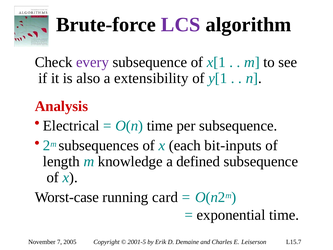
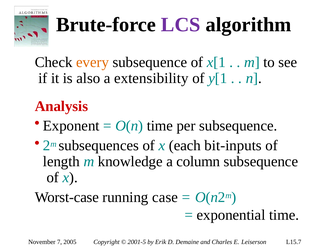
every colour: purple -> orange
Electrical: Electrical -> Exponent
defined: defined -> column
card: card -> case
